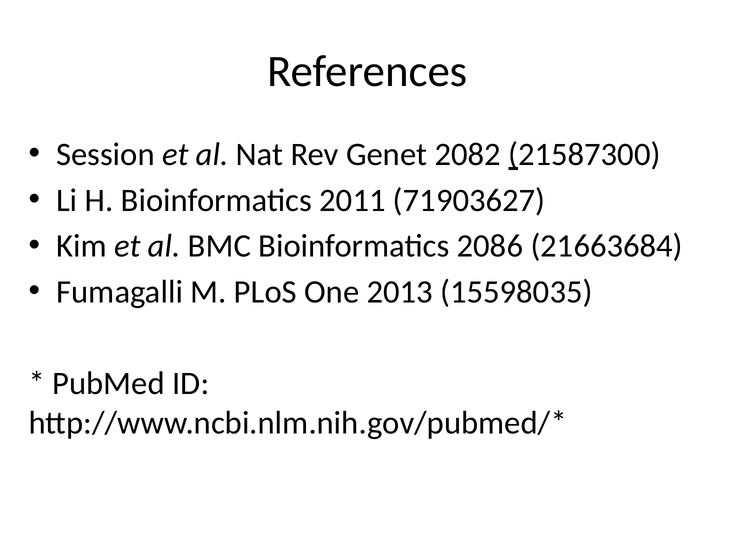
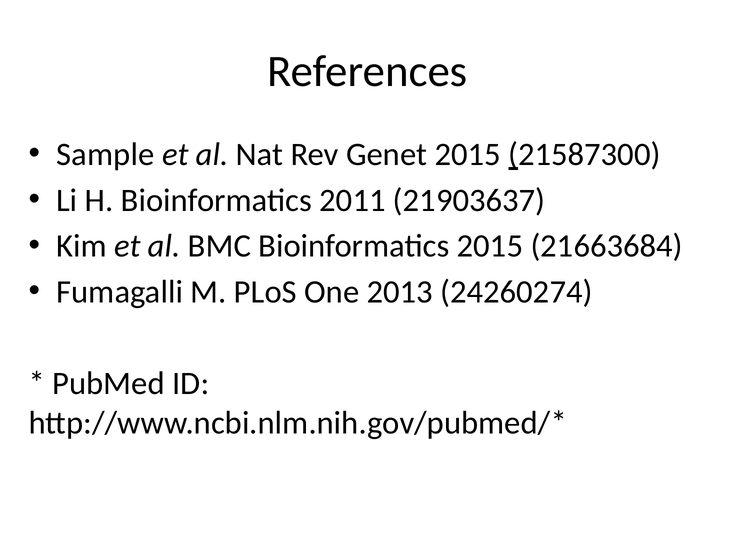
Session: Session -> Sample
Genet 2082: 2082 -> 2015
71903627: 71903627 -> 21903637
Bioinformatics 2086: 2086 -> 2015
15598035: 15598035 -> 24260274
